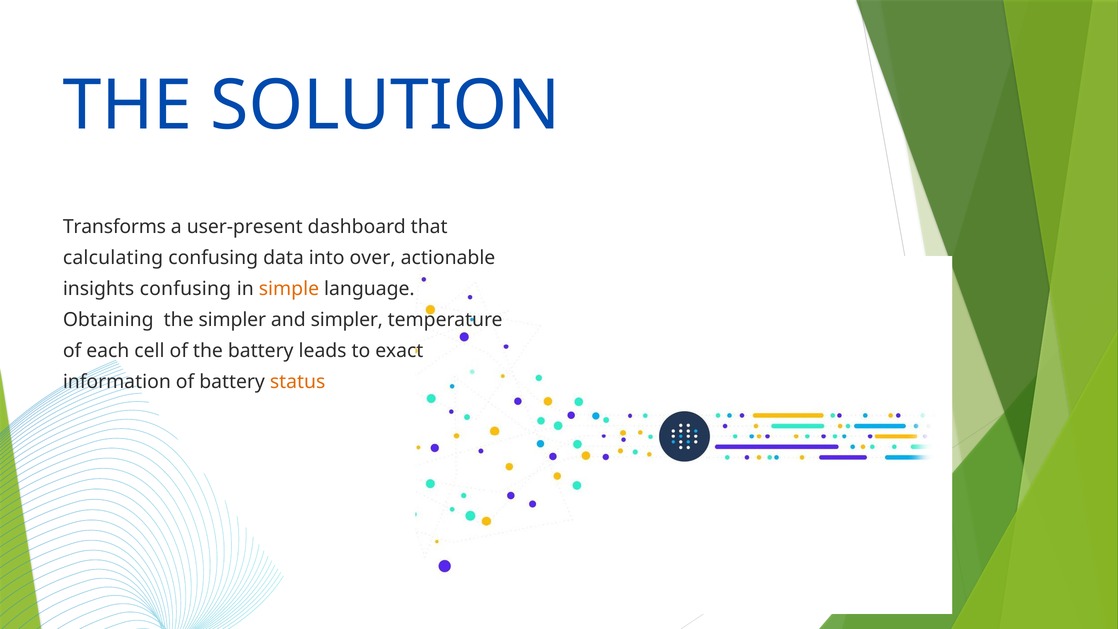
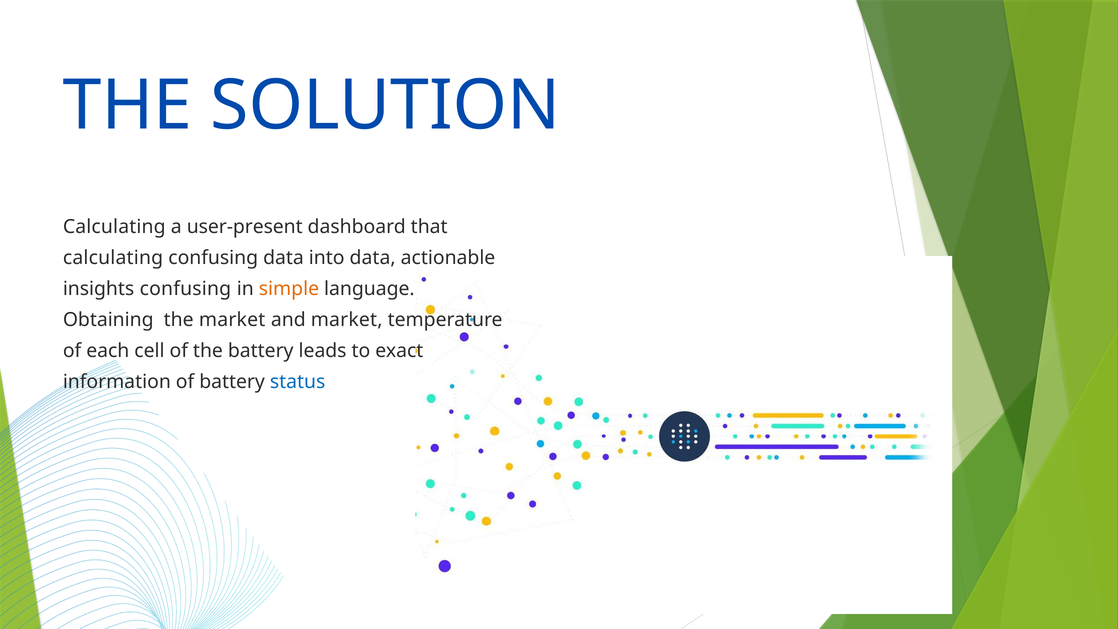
Transforms at (114, 227): Transforms -> Calculating
into over: over -> data
the simpler: simpler -> market
and simpler: simpler -> market
status colour: orange -> blue
